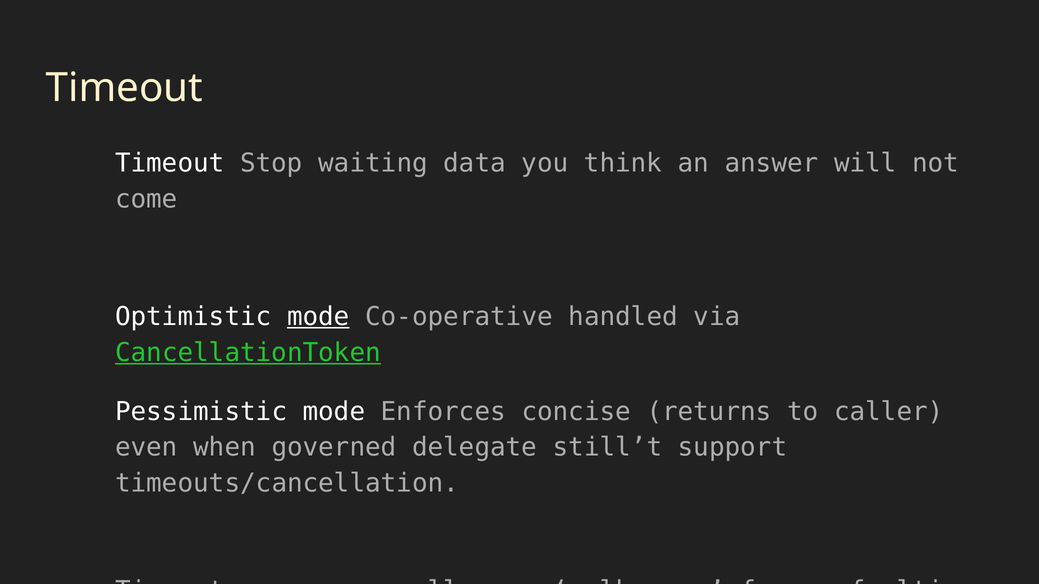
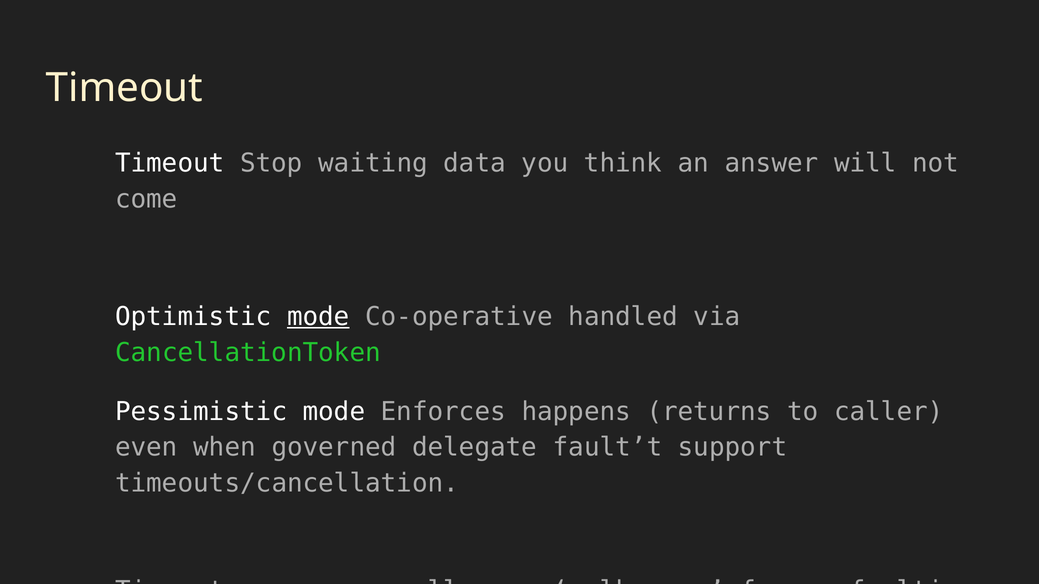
CancellationToken underline: present -> none
concise: concise -> happens
still’t: still’t -> fault’t
